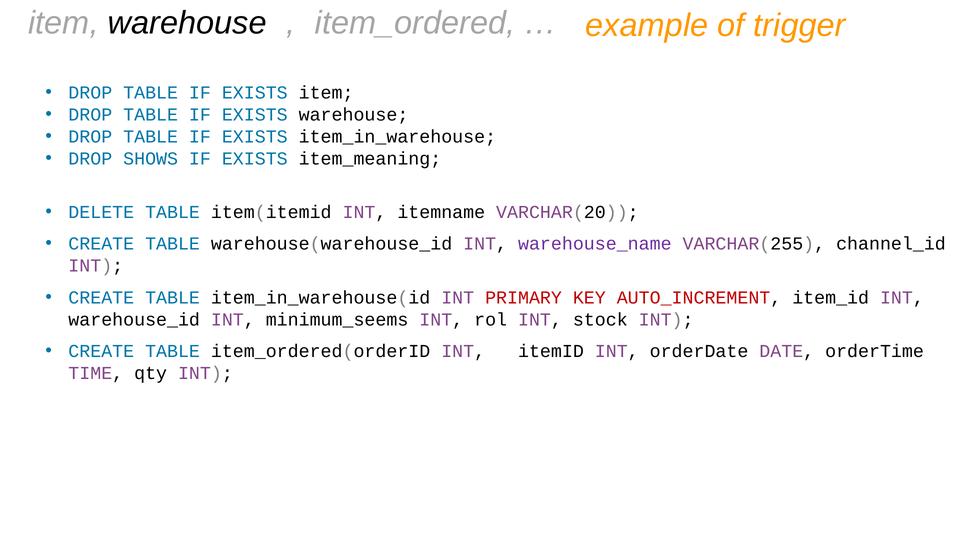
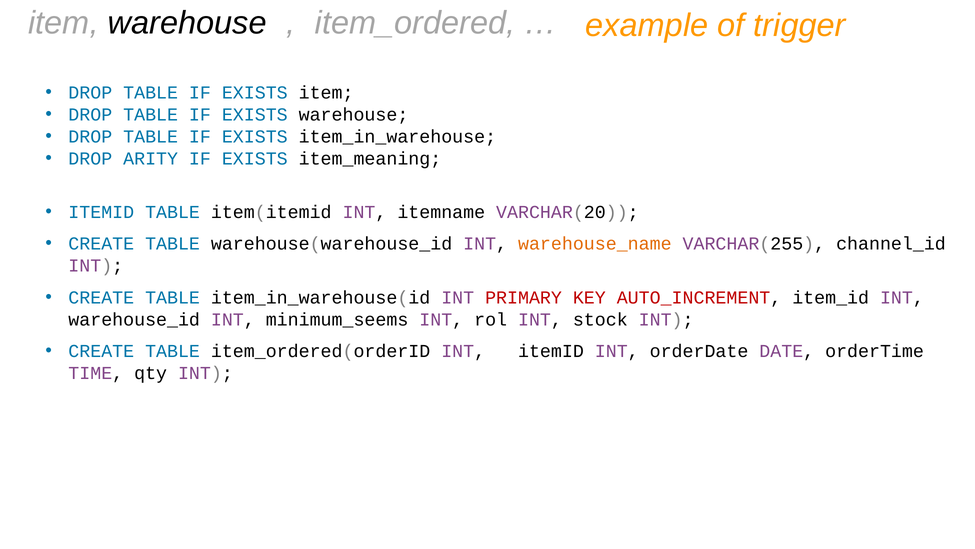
SHOWS: SHOWS -> ARITY
DELETE at (101, 212): DELETE -> ITEMID
warehouse_name colour: purple -> orange
